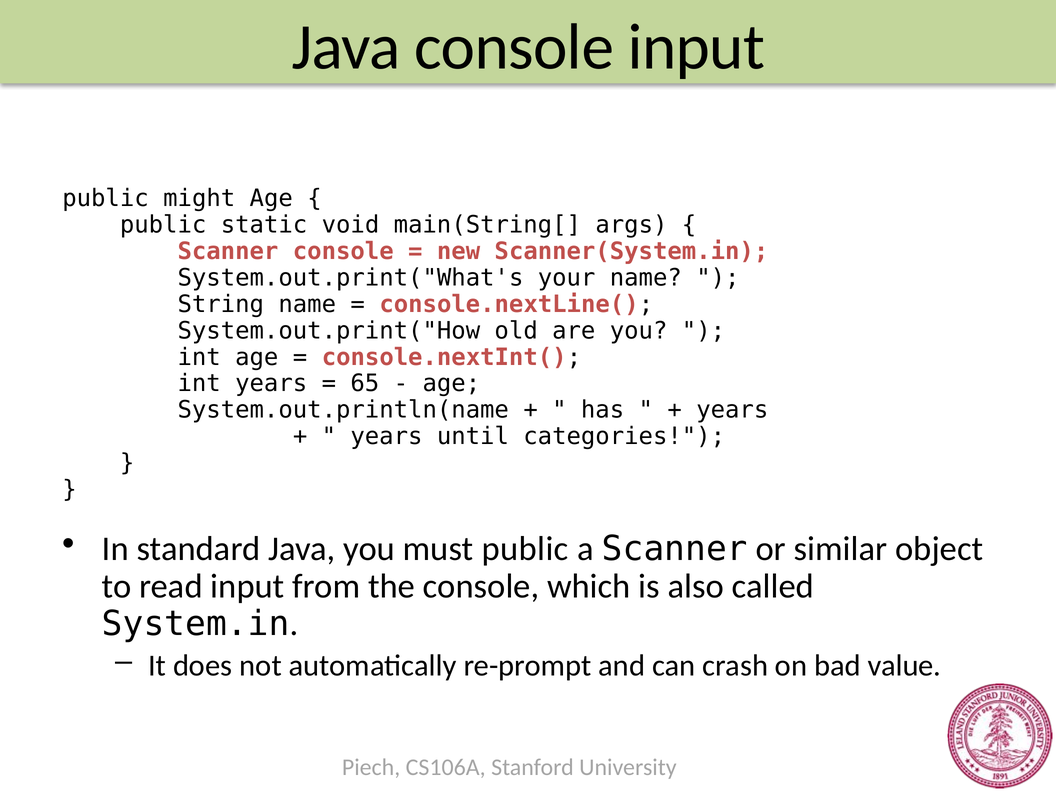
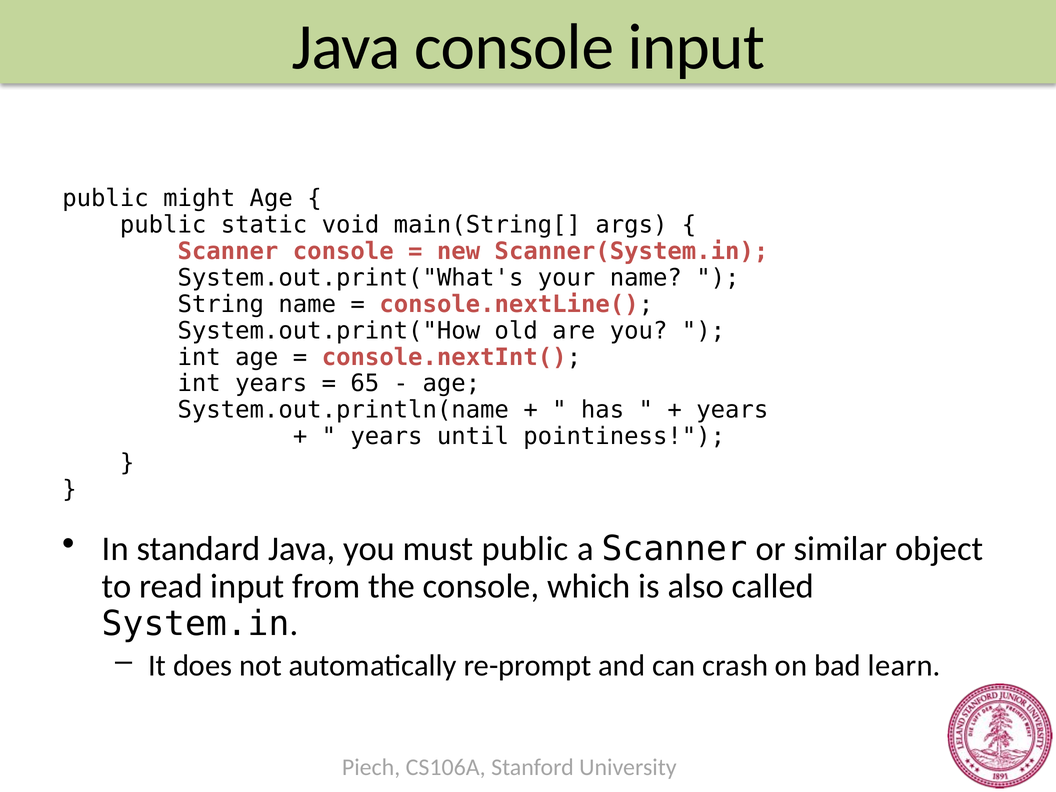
categories: categories -> pointiness
value: value -> learn
